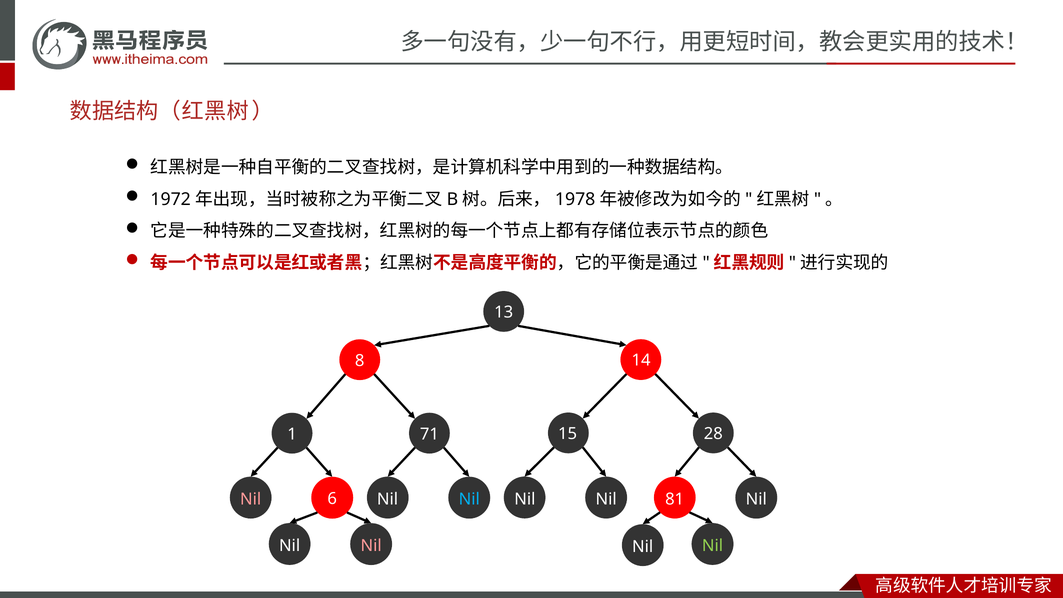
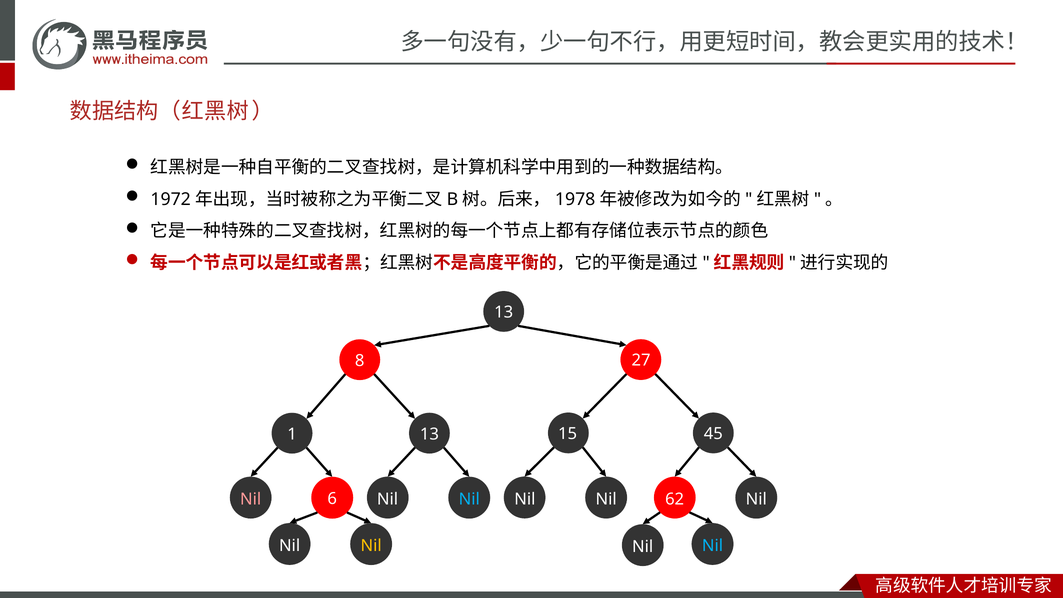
14: 14 -> 27
1 71: 71 -> 13
28: 28 -> 45
81: 81 -> 62
Nil at (371, 546) colour: pink -> yellow
Nil at (713, 546) colour: light green -> light blue
